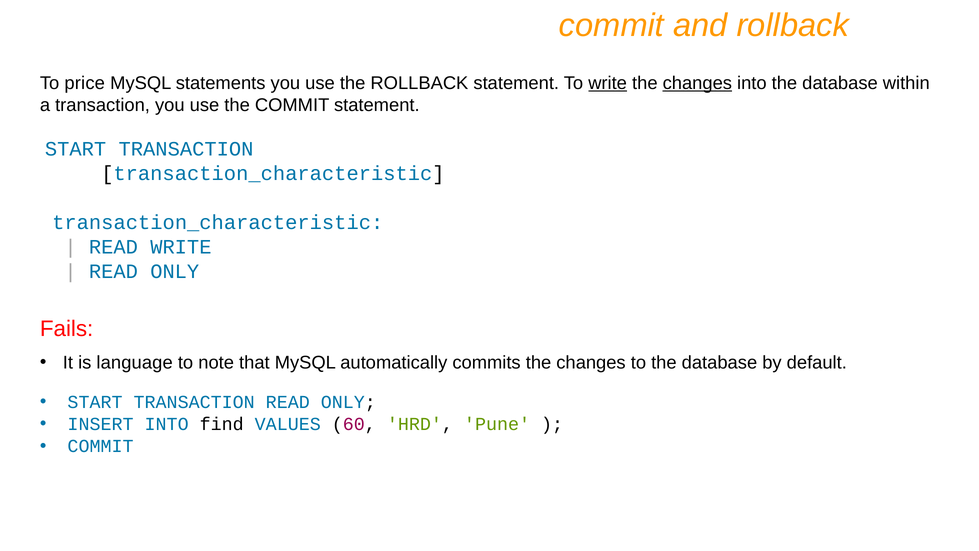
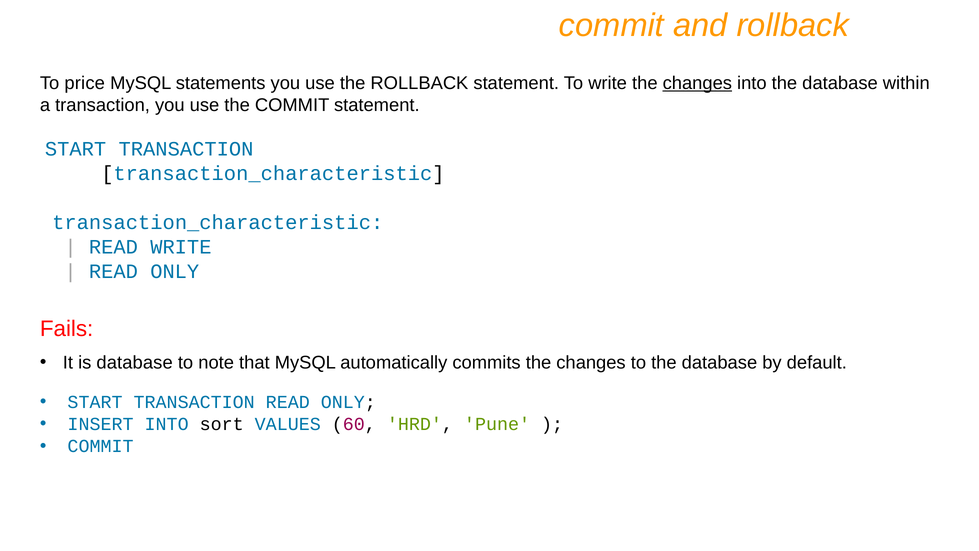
write at (608, 83) underline: present -> none
is language: language -> database
find: find -> sort
